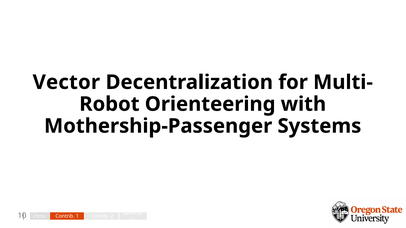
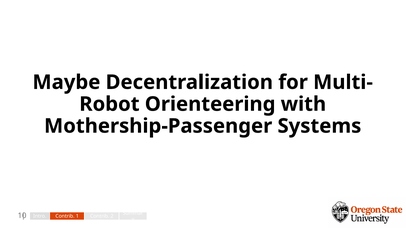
Vector: Vector -> Maybe
